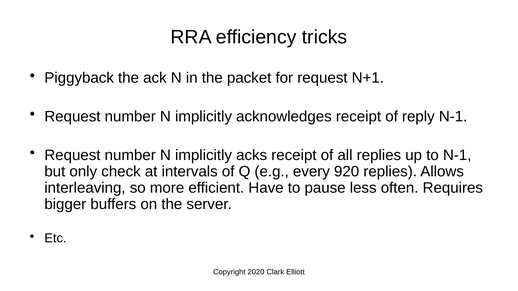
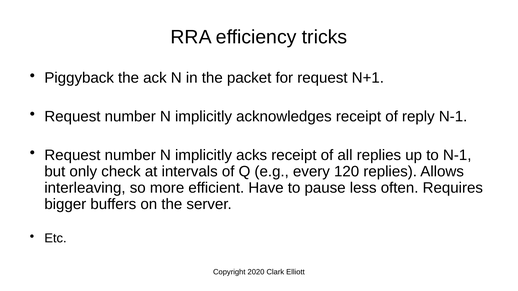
920: 920 -> 120
